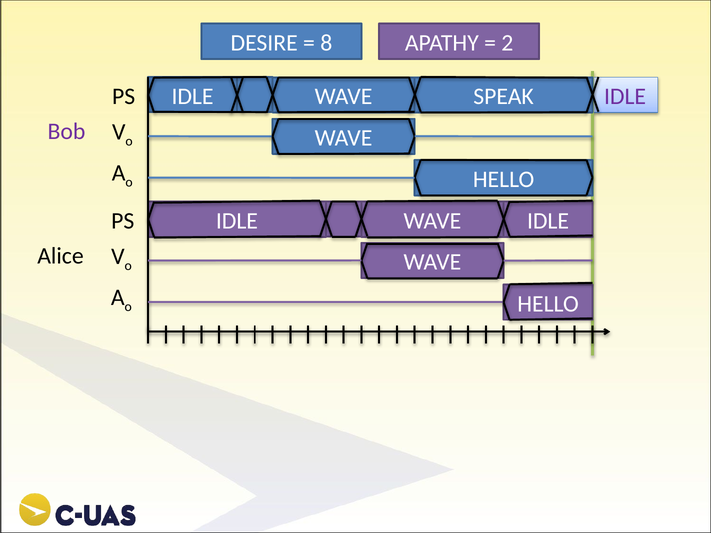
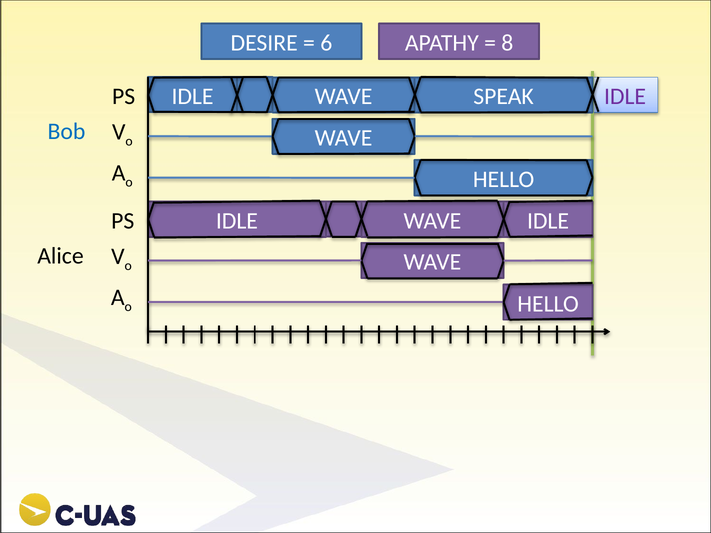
8: 8 -> 6
2: 2 -> 8
Bob colour: purple -> blue
